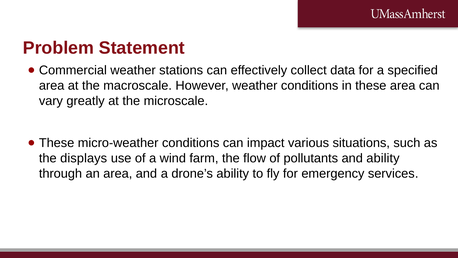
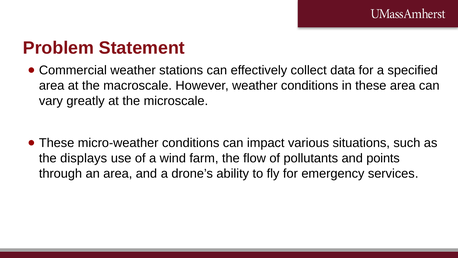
and ability: ability -> points
